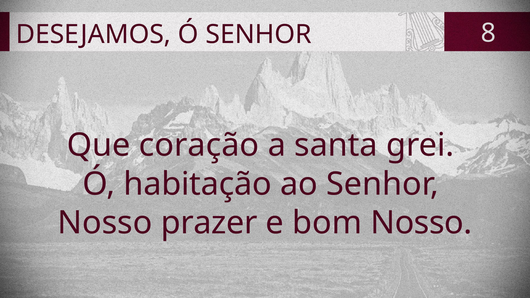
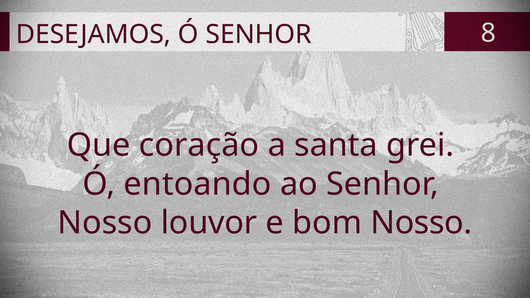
habitação: habitação -> entoando
prazer: prazer -> louvor
